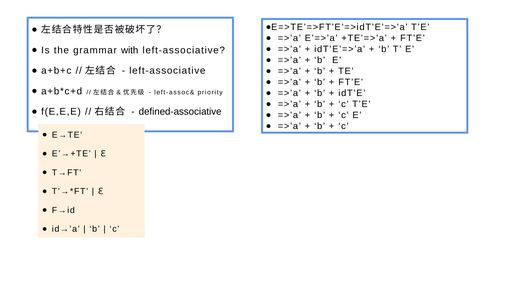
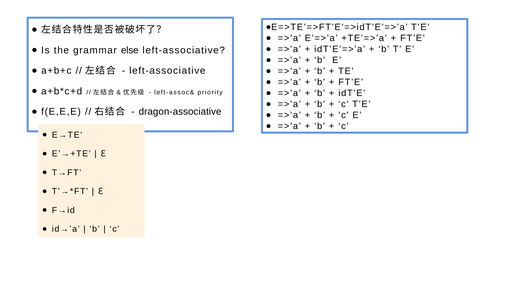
with: with -> else
defined-associative: defined-associative -> dragon-associative
